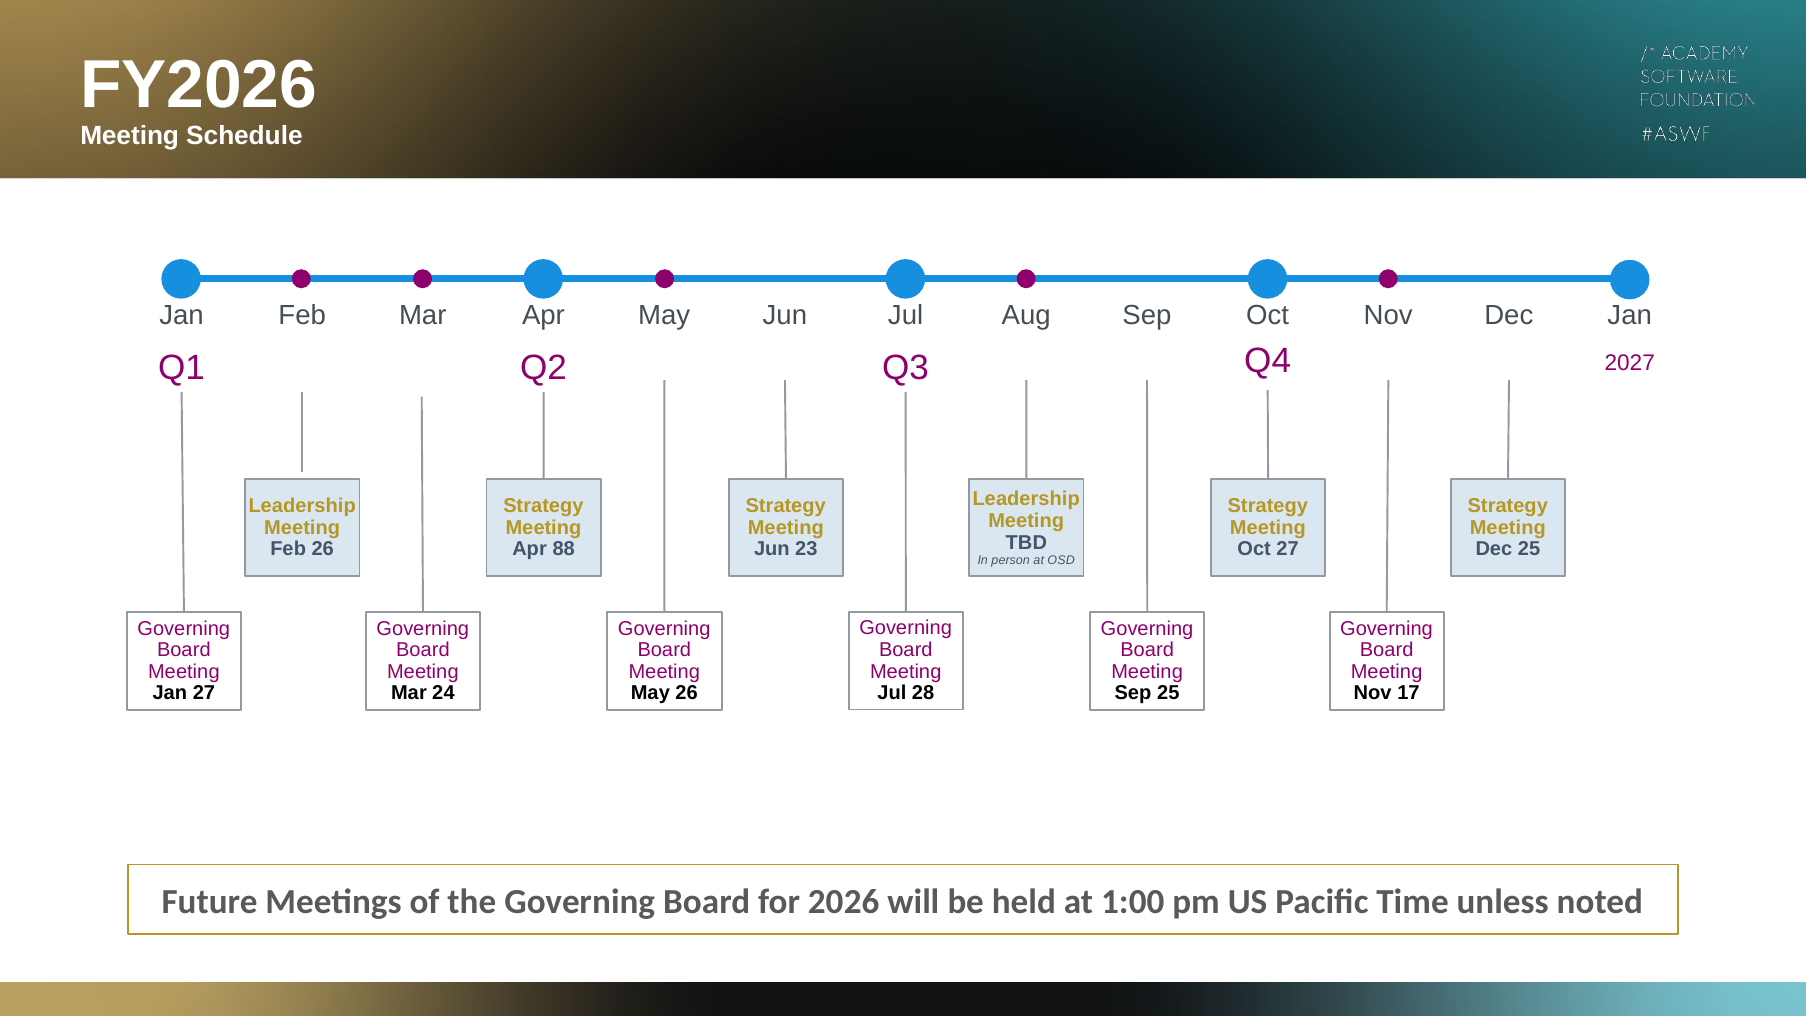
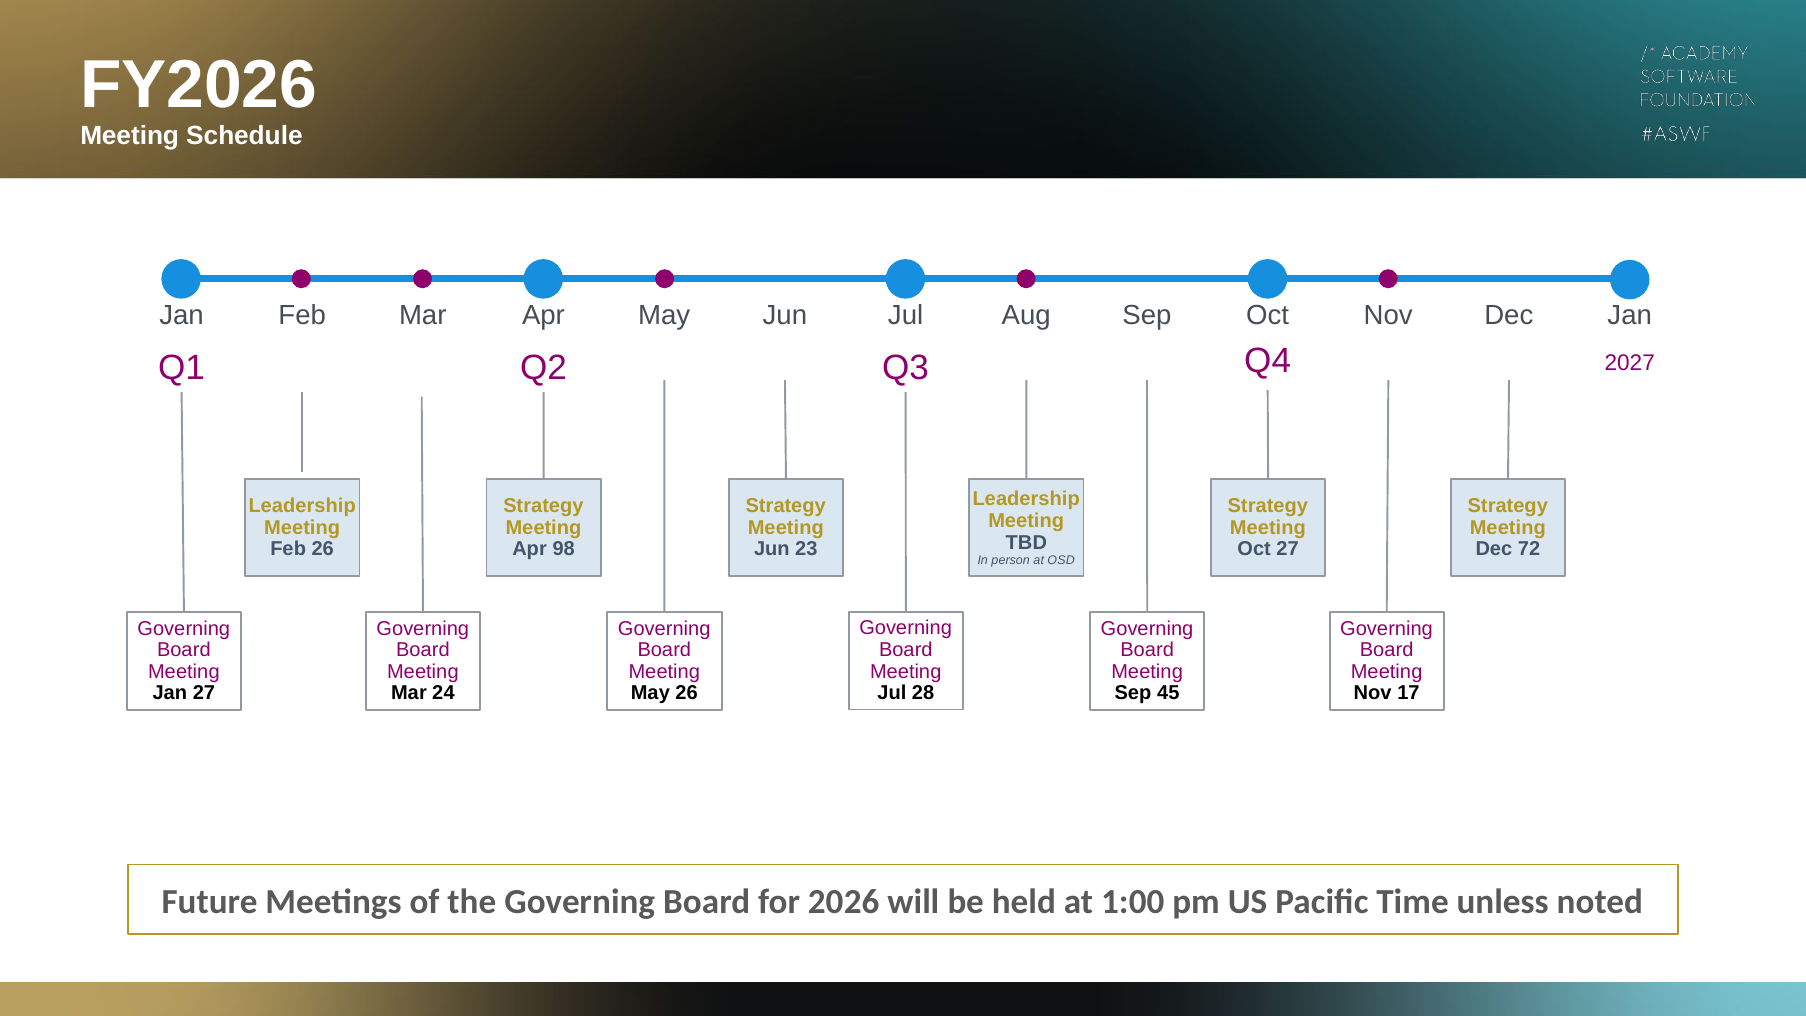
88: 88 -> 98
Dec 25: 25 -> 72
Sep 25: 25 -> 45
